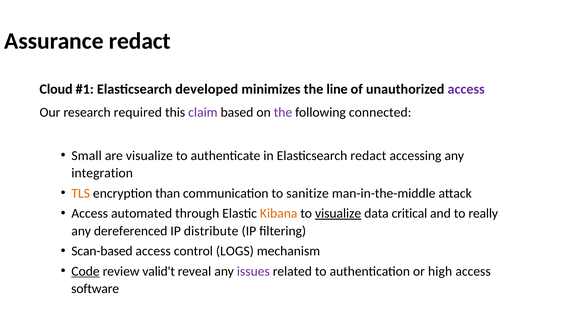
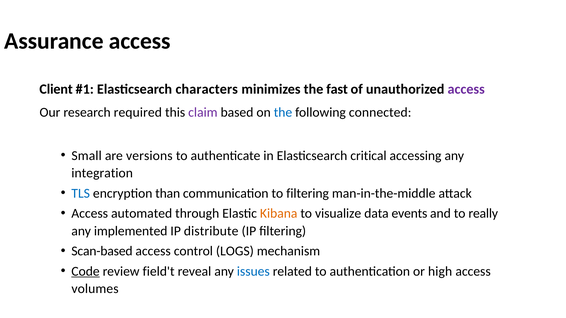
Assurance redact: redact -> access
Cloud: Cloud -> Client
developed: developed -> characters
line: line -> fast
the at (283, 112) colour: purple -> blue
are visualize: visualize -> versions
Elasticsearch redact: redact -> critical
TLS colour: orange -> blue
to sanitize: sanitize -> filtering
visualize at (338, 214) underline: present -> none
critical: critical -> events
dereferenced: dereferenced -> implemented
valid't: valid't -> field't
issues colour: purple -> blue
software: software -> volumes
